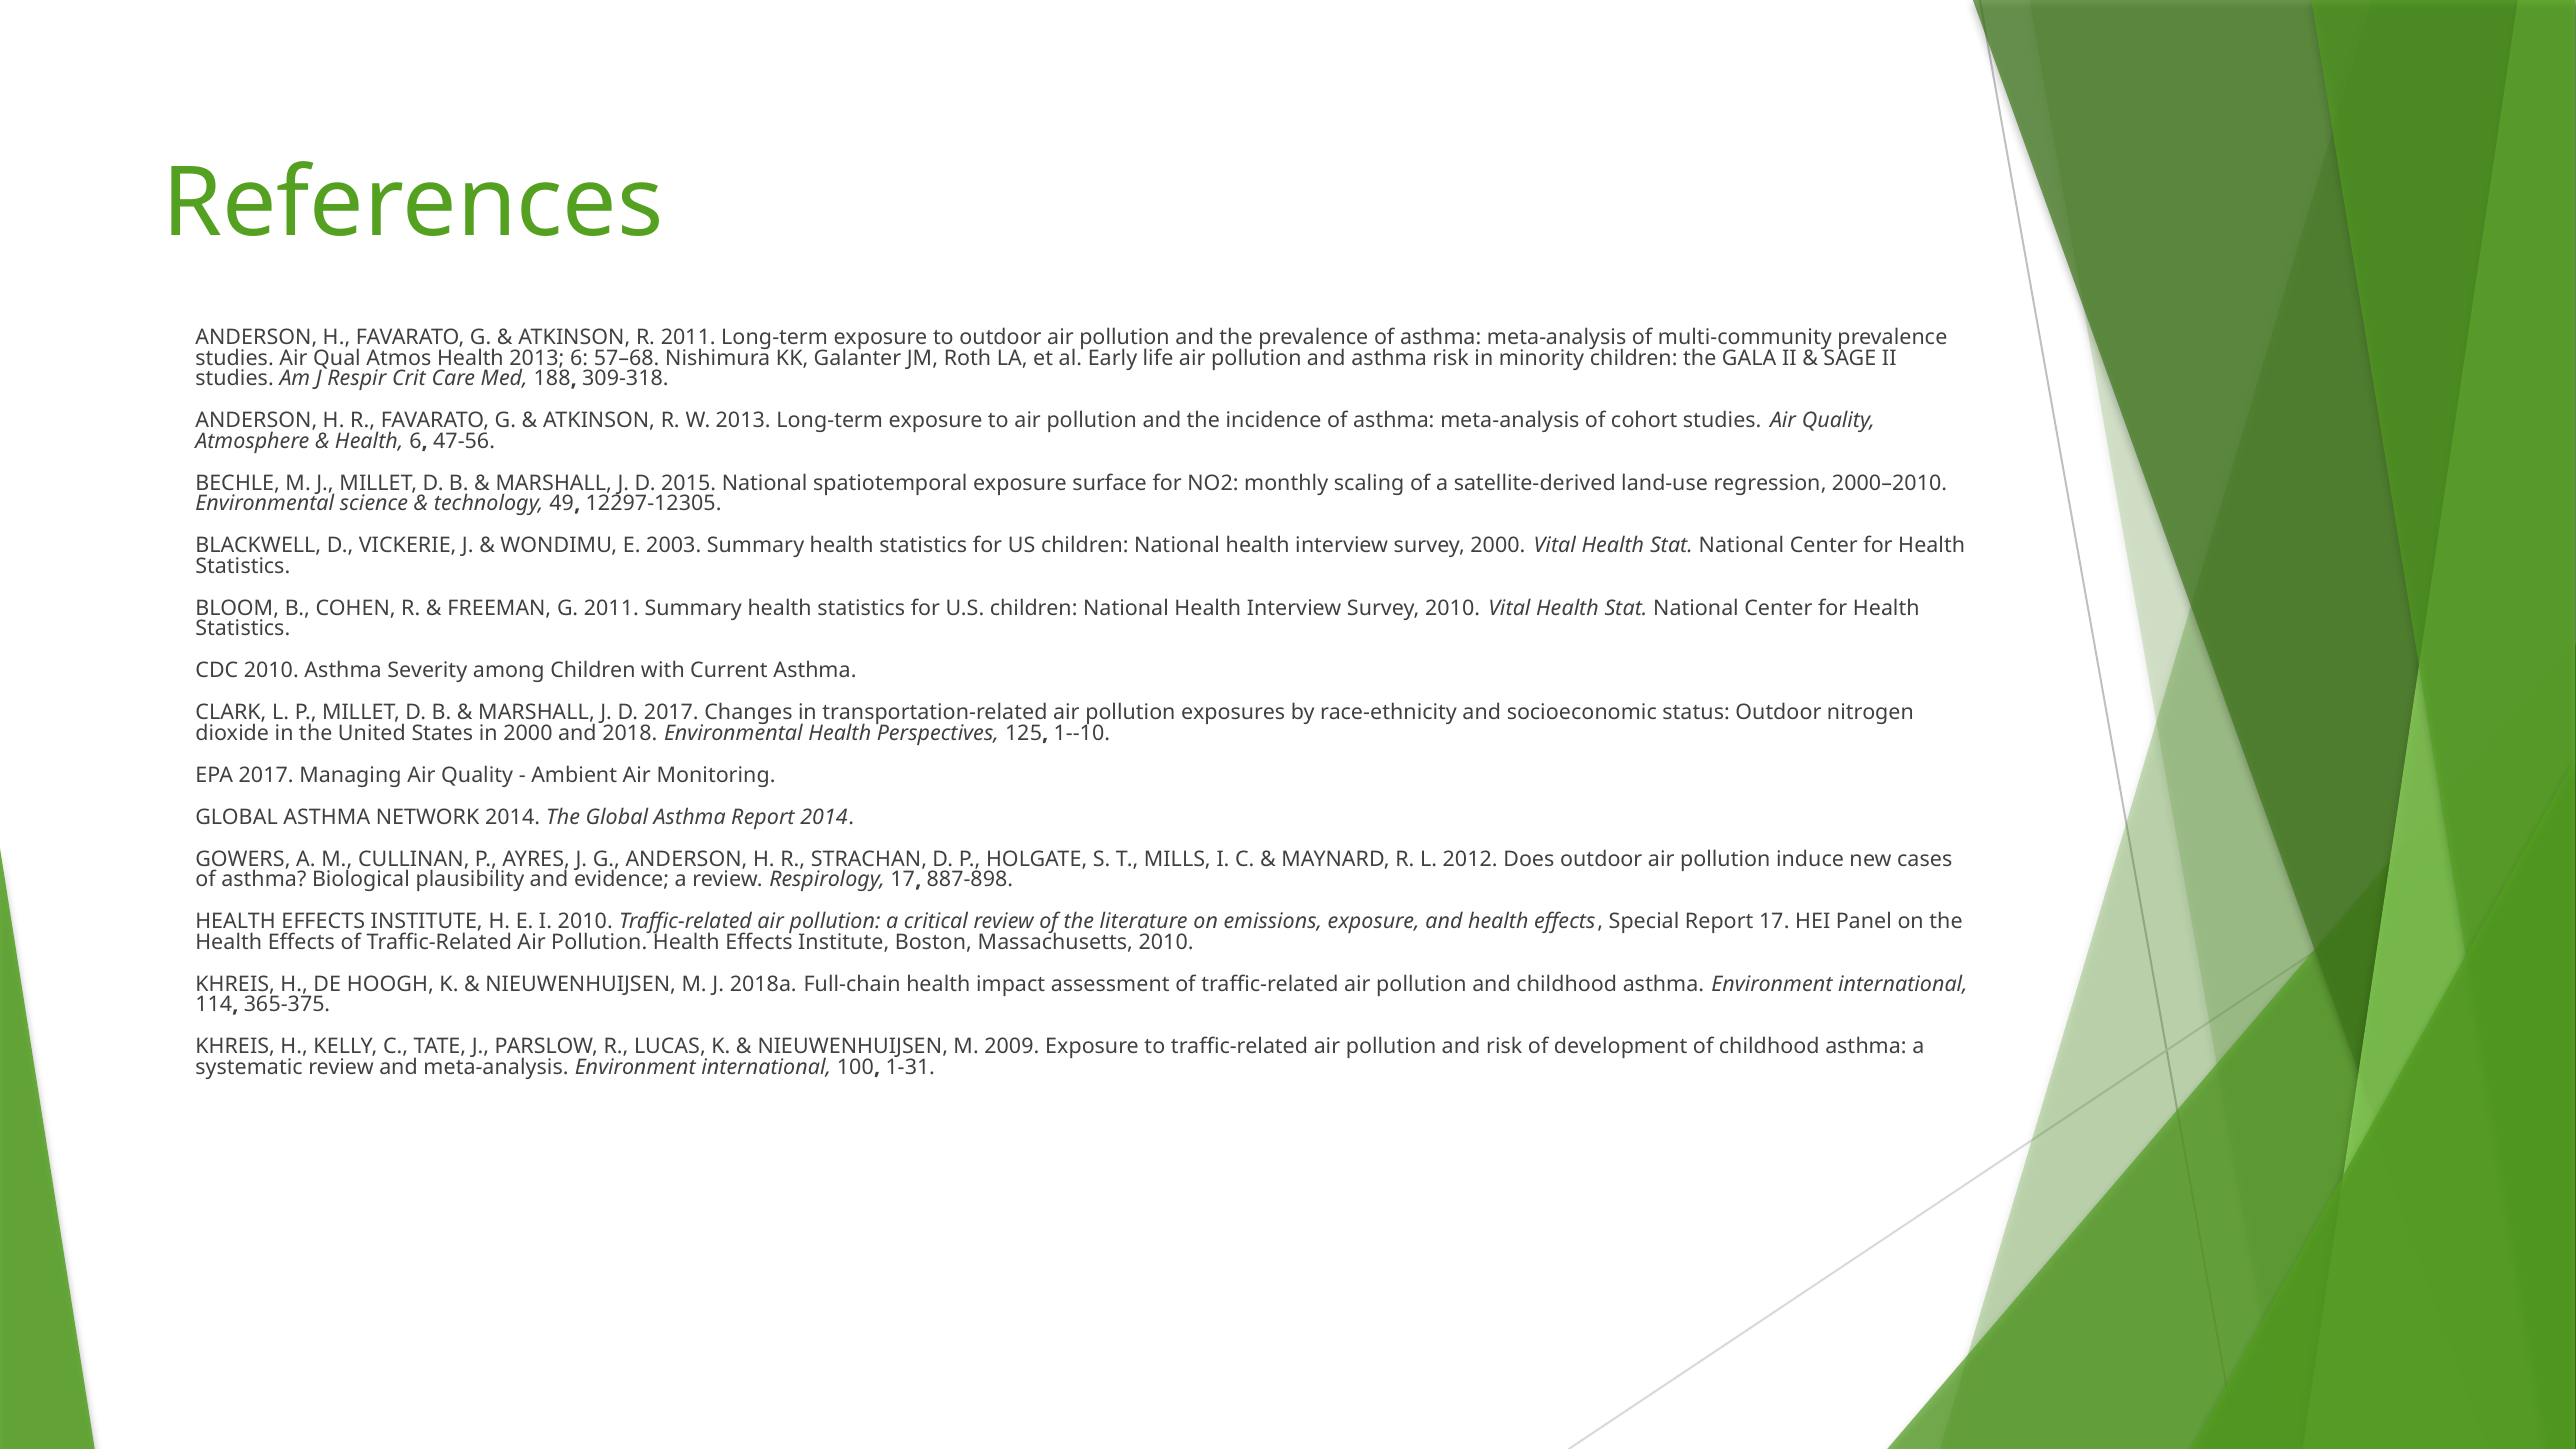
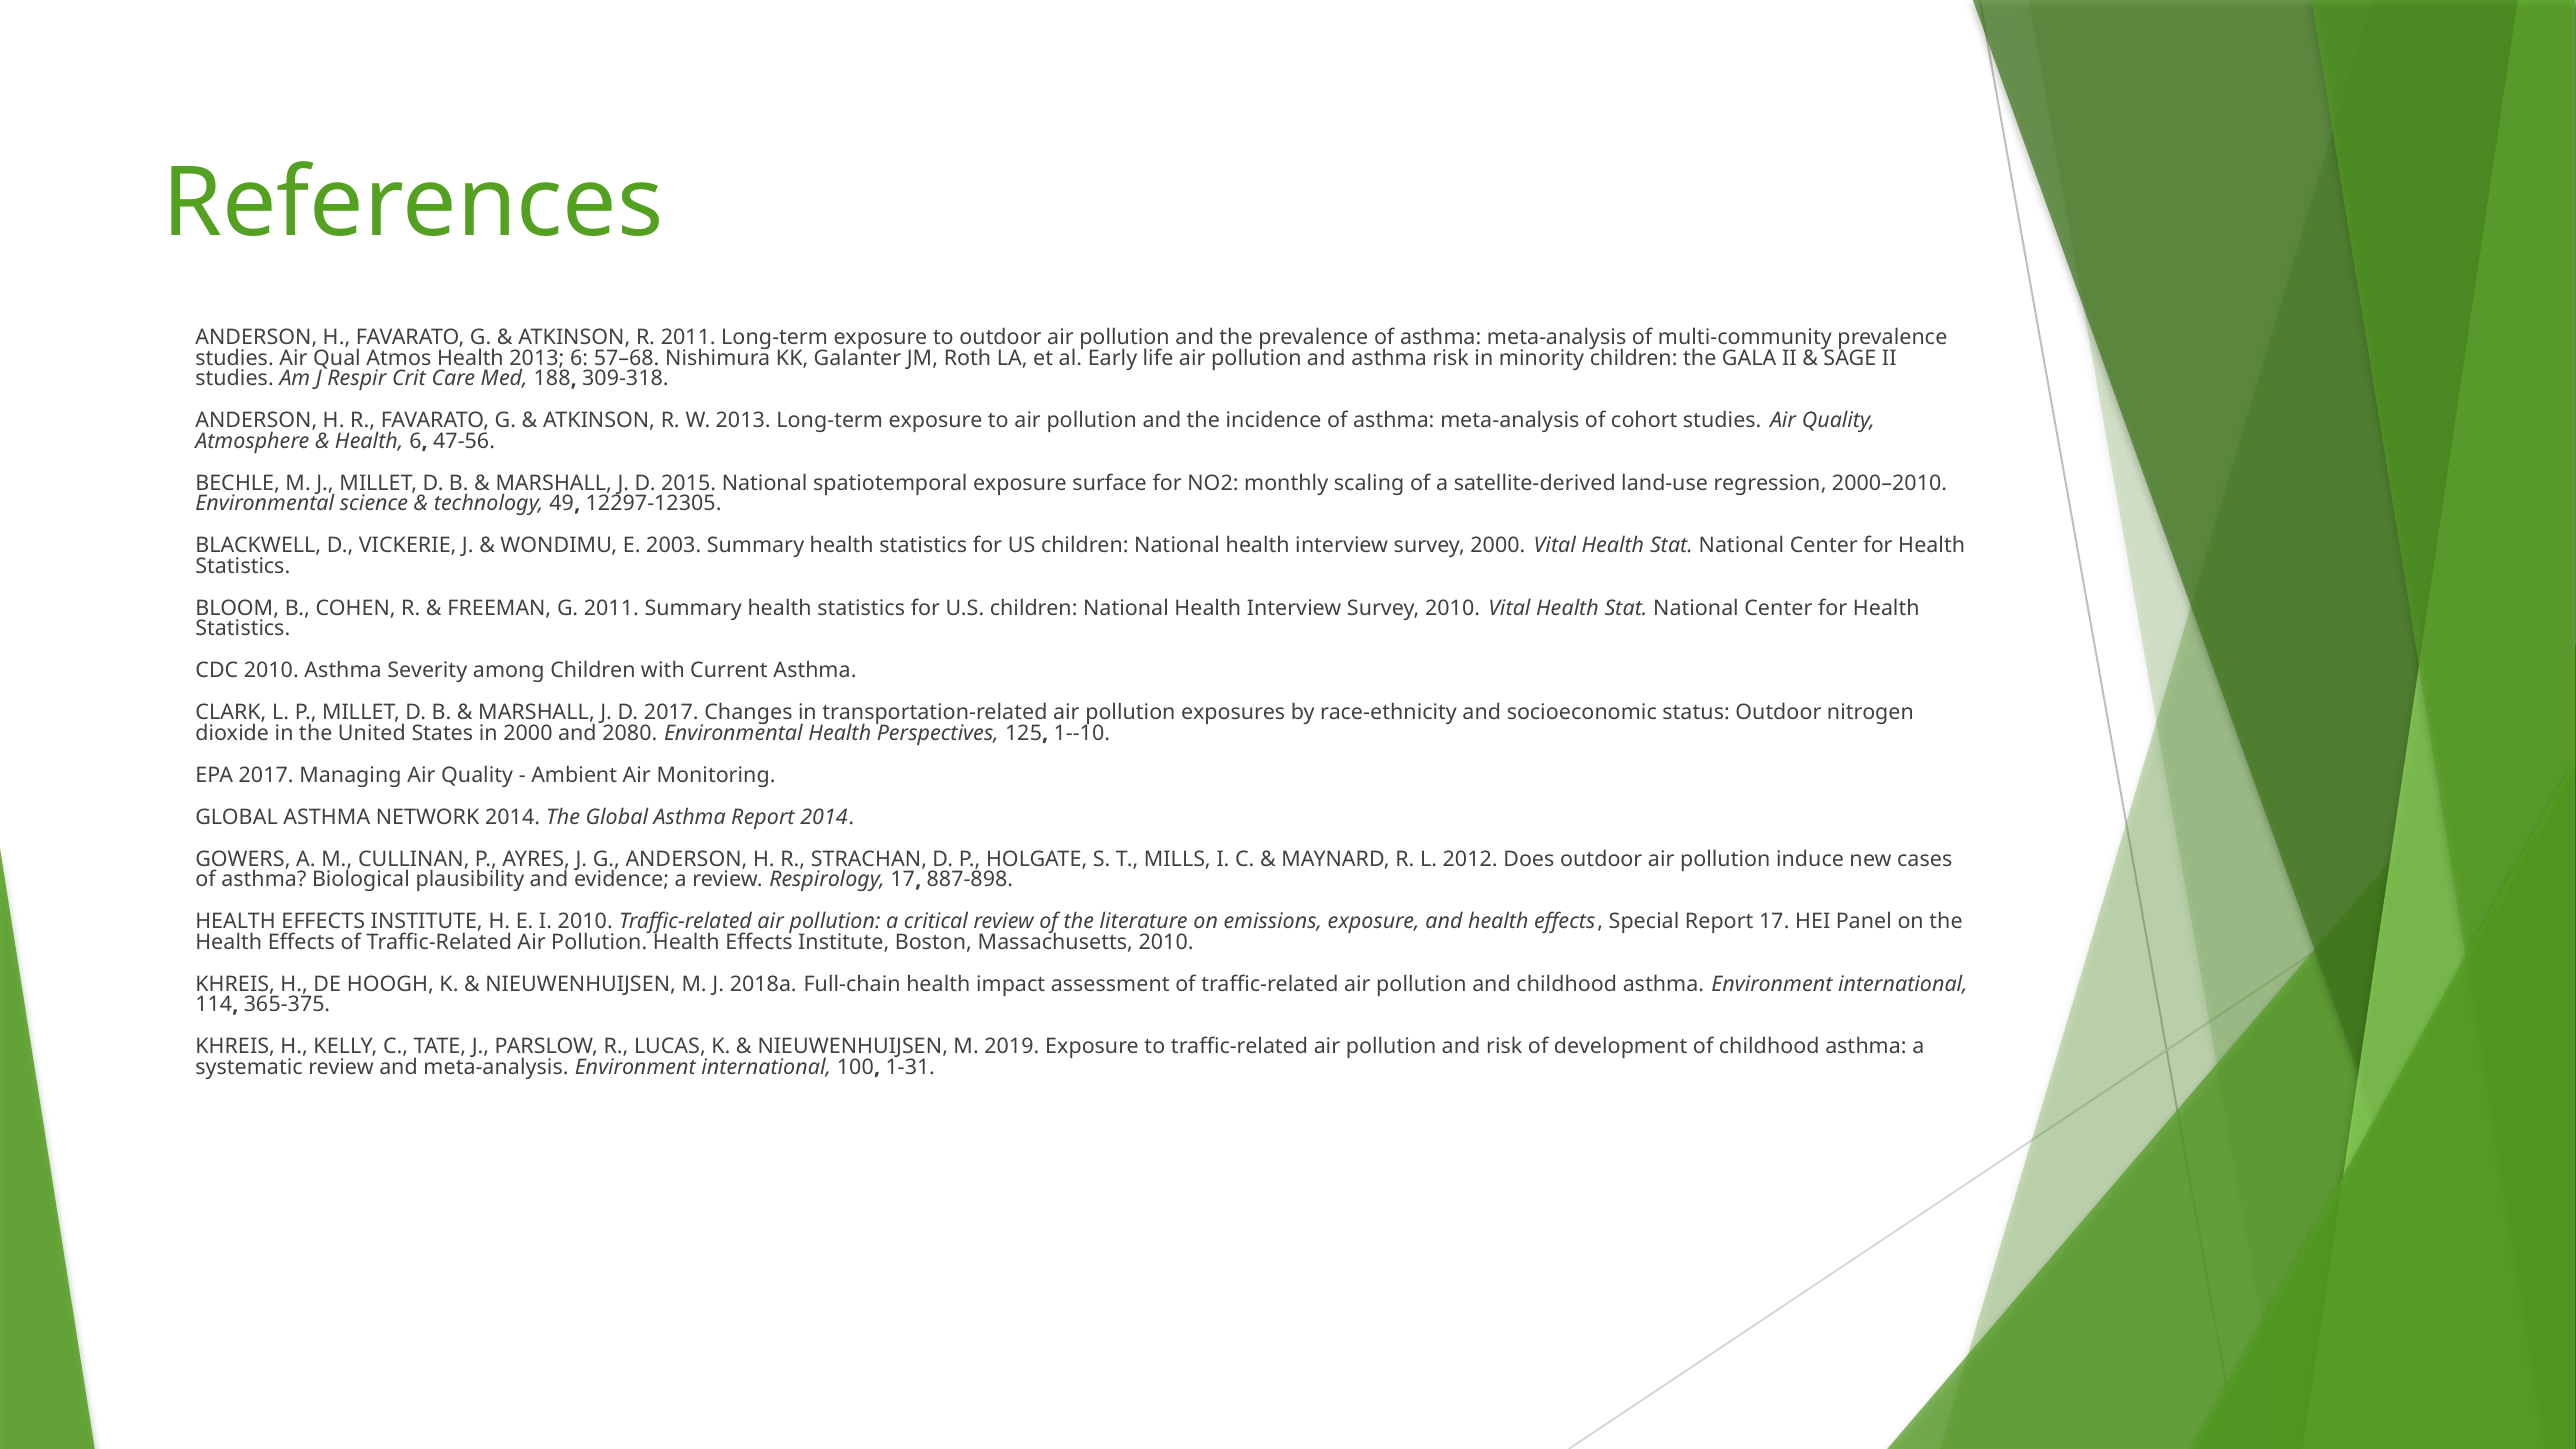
2018: 2018 -> 2080
2009: 2009 -> 2019
